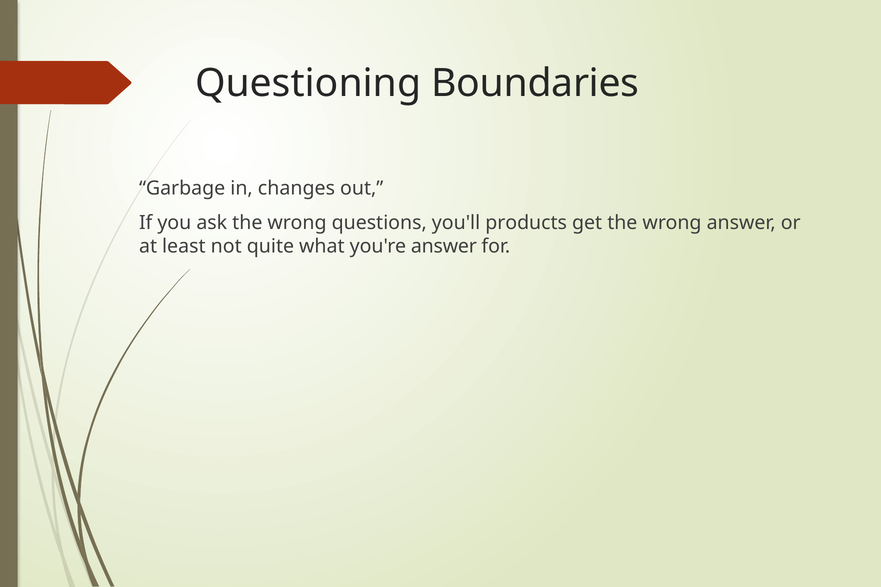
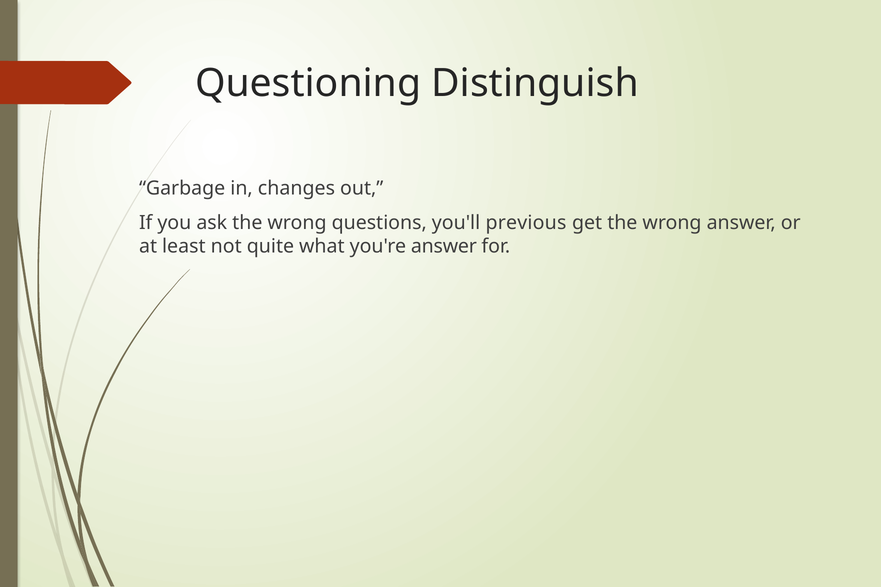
Boundaries: Boundaries -> Distinguish
products: products -> previous
